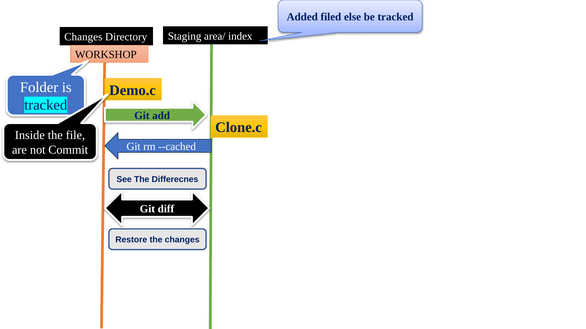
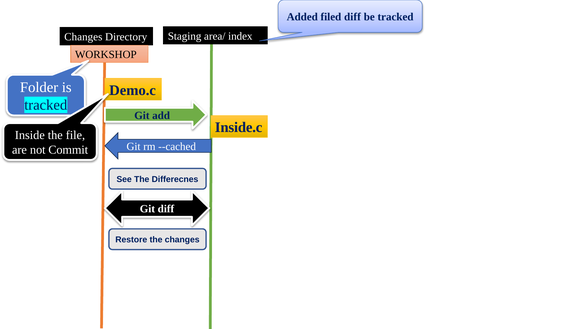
filed else: else -> diff
Clone.c: Clone.c -> Inside.c
